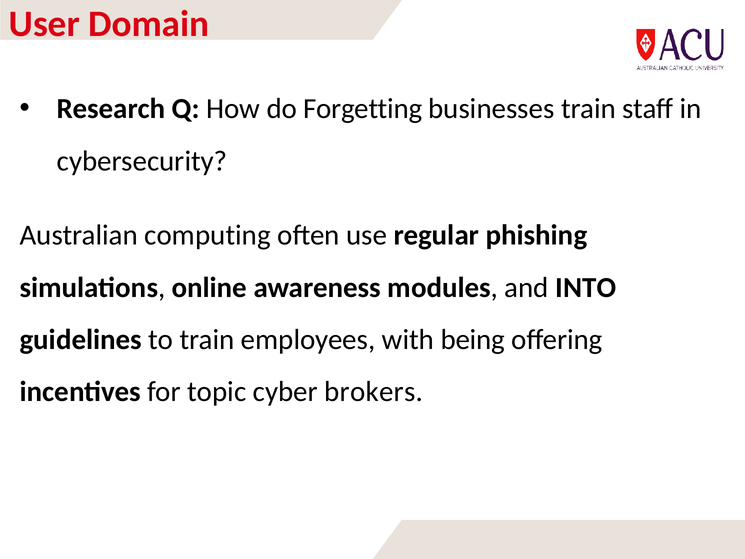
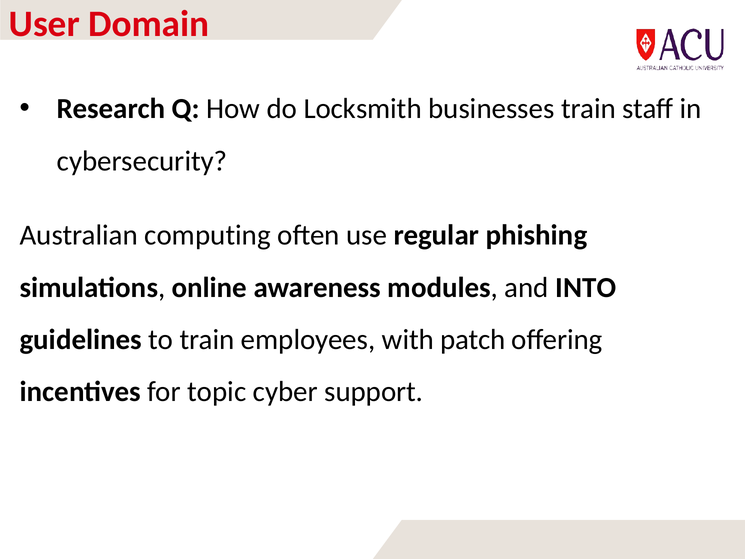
Forgetting: Forgetting -> Locksmith
being: being -> patch
brokers: brokers -> support
